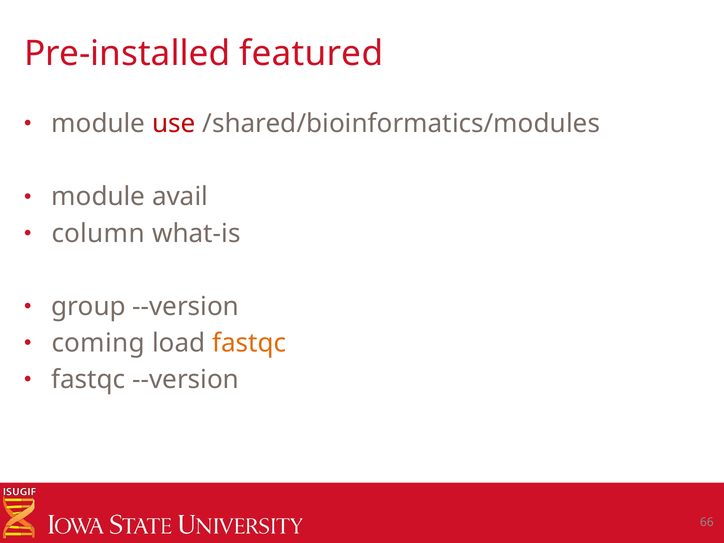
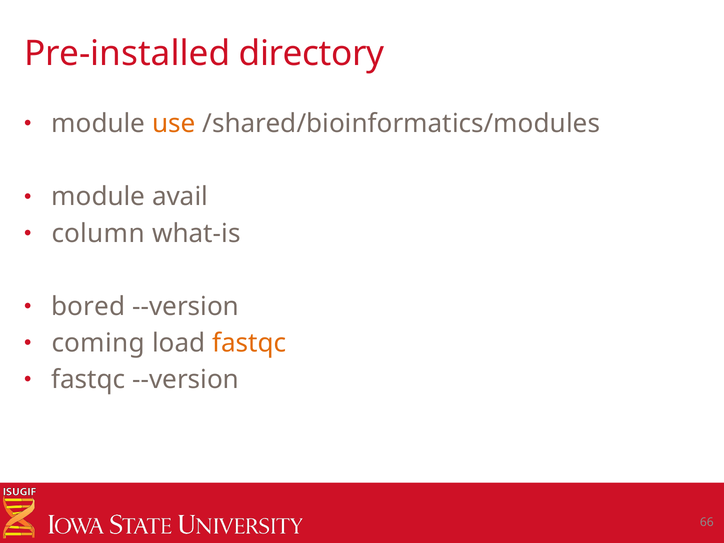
featured: featured -> directory
use colour: red -> orange
group: group -> bored
